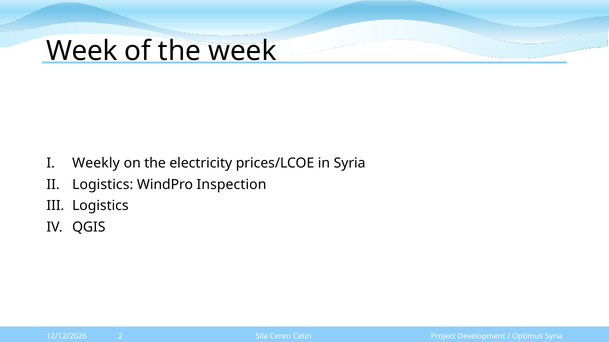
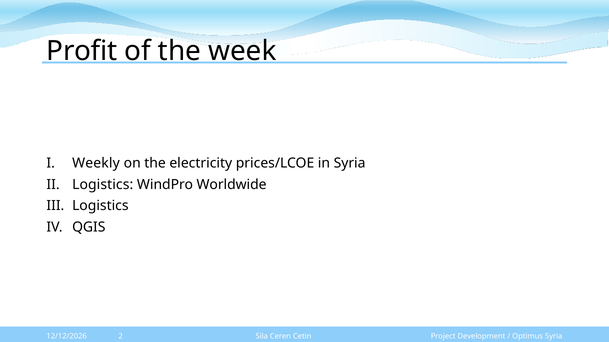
Week at (82, 51): Week -> Profit
Inspection: Inspection -> Worldwide
